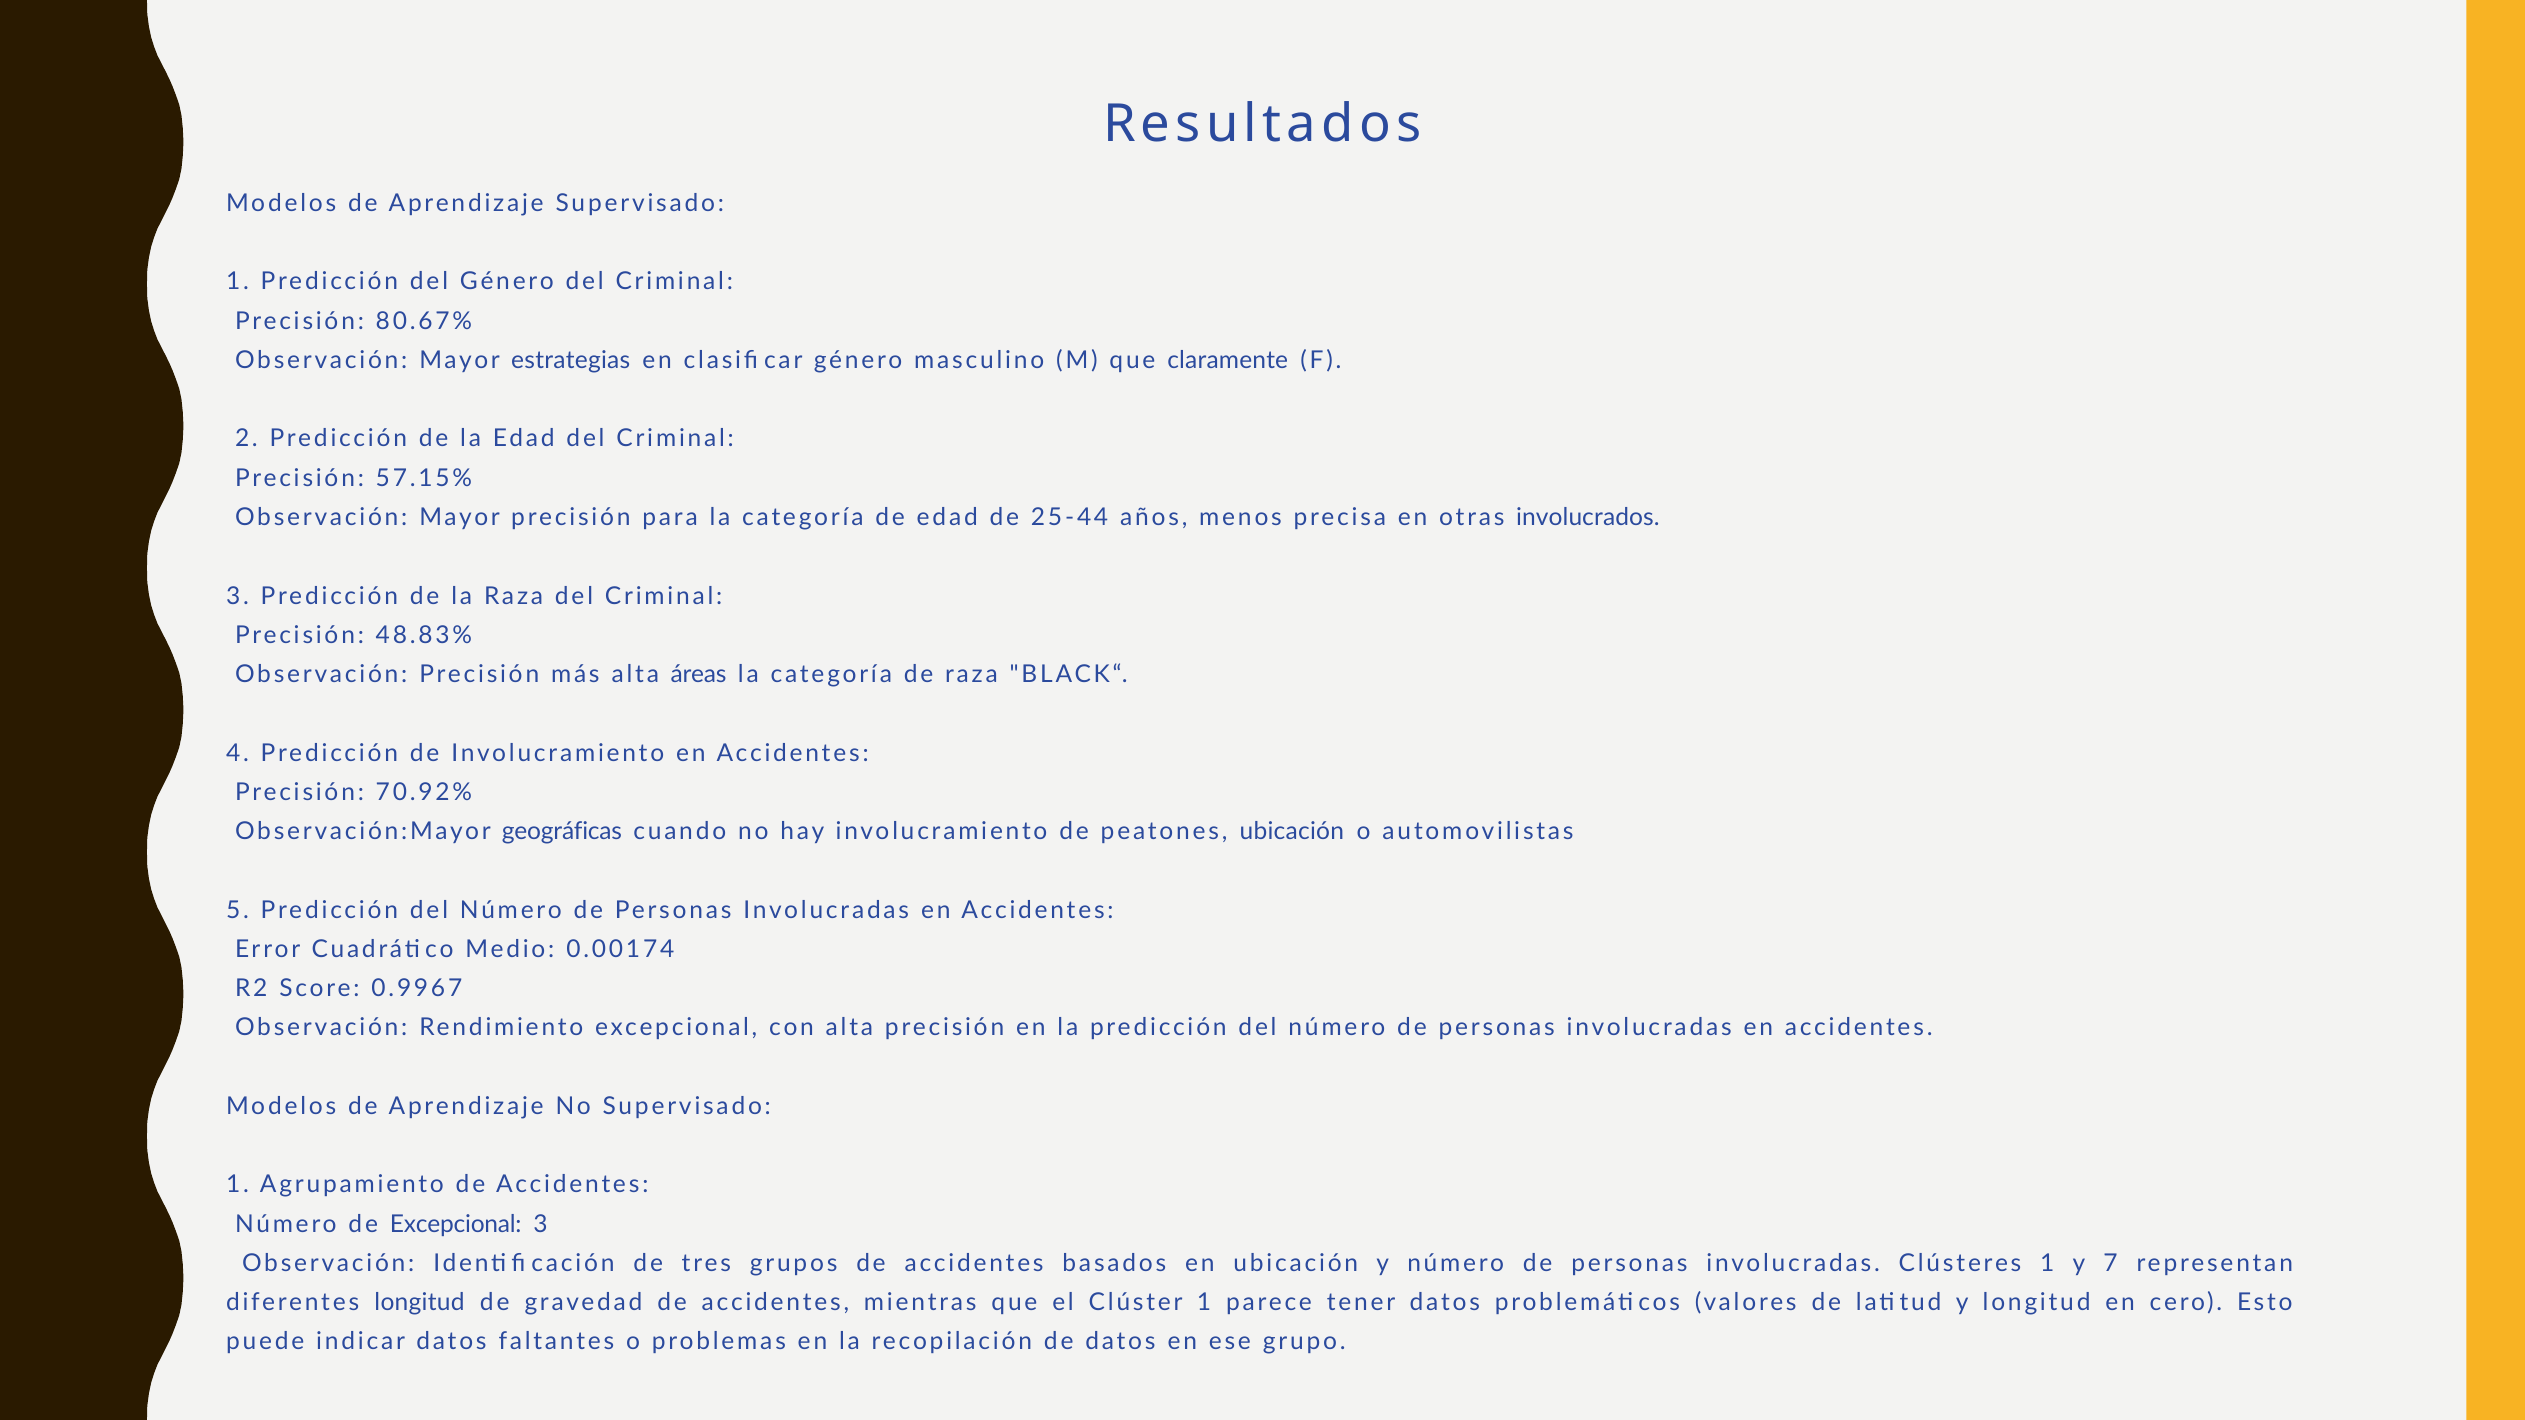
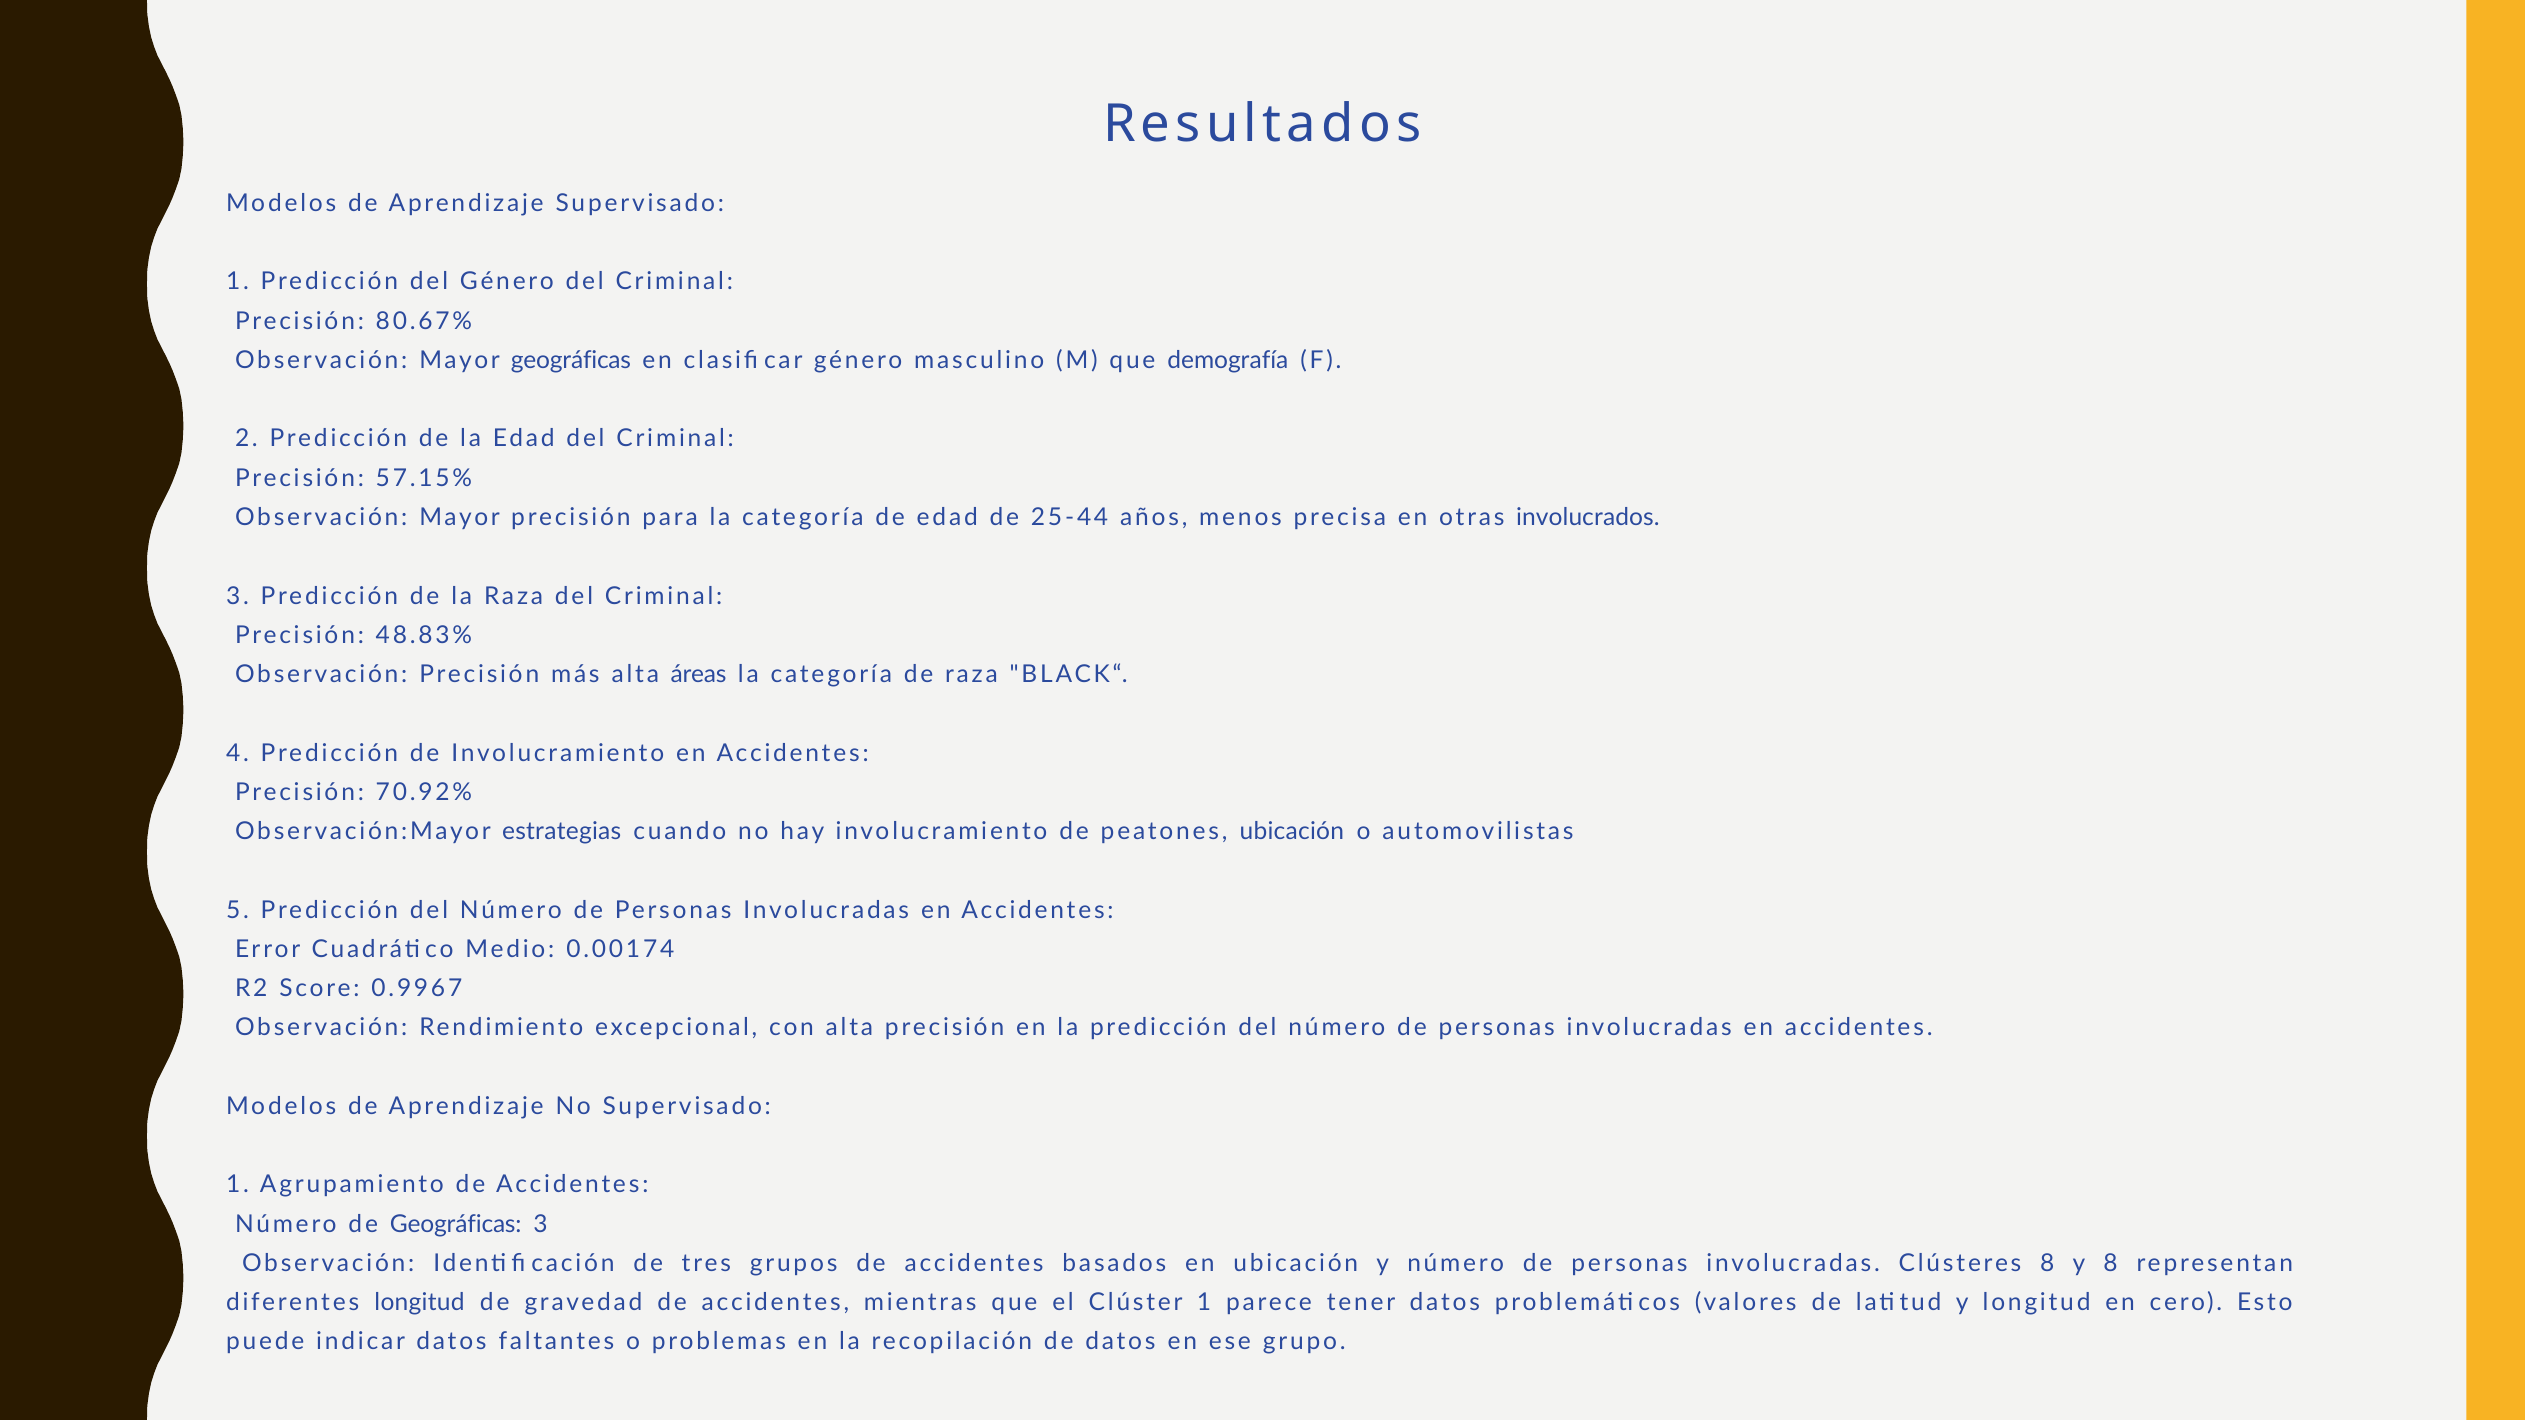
Mayor estrategias: estrategias -> geográficas
claramente: claramente -> demografía
geográficas: geográficas -> estrategias
de Excepcional: Excepcional -> Geográficas
Clústeres 1: 1 -> 8
y 7: 7 -> 8
